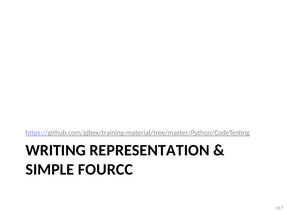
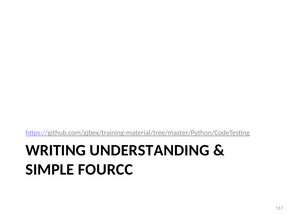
REPRESENTATION: REPRESENTATION -> UNDERSTANDING
